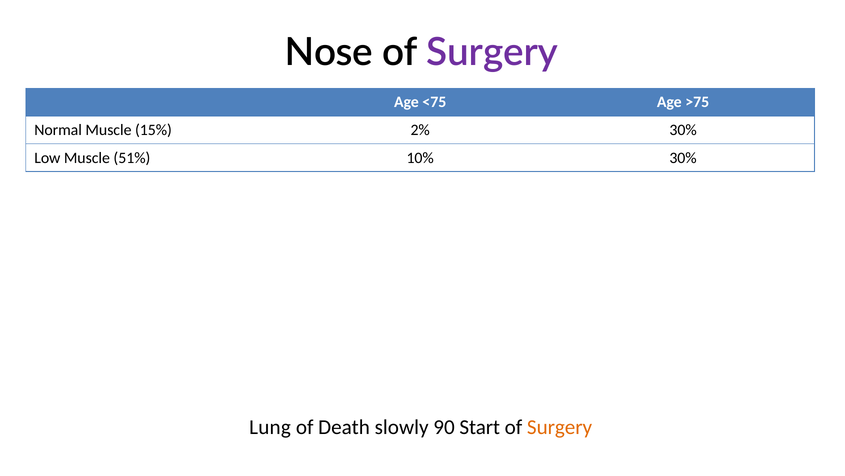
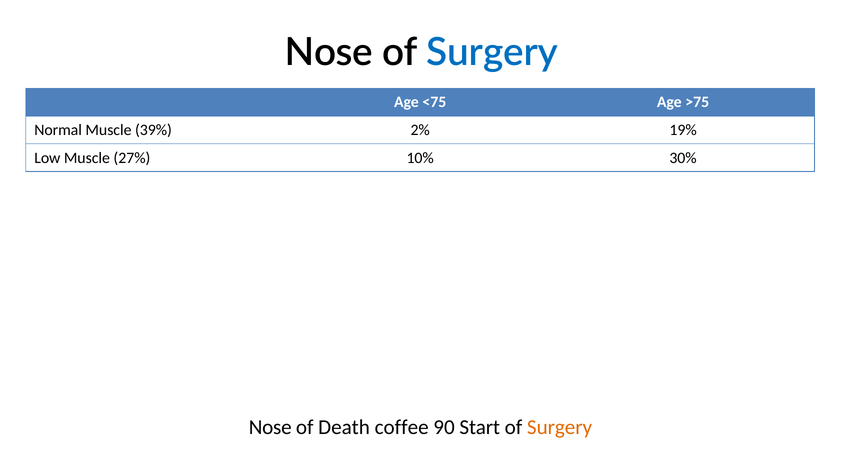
Surgery at (492, 52) colour: purple -> blue
15%: 15% -> 39%
2% 30%: 30% -> 19%
51%: 51% -> 27%
Lung at (270, 427): Lung -> Nose
slowly: slowly -> coffee
